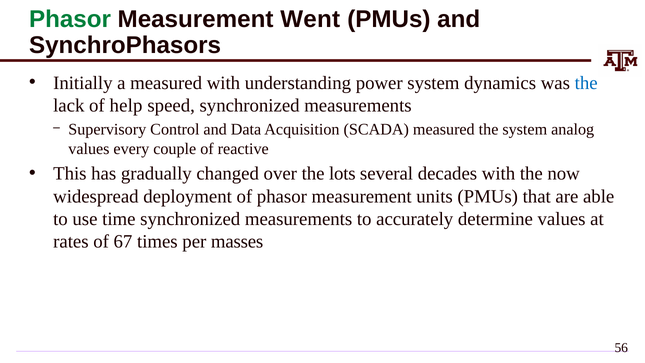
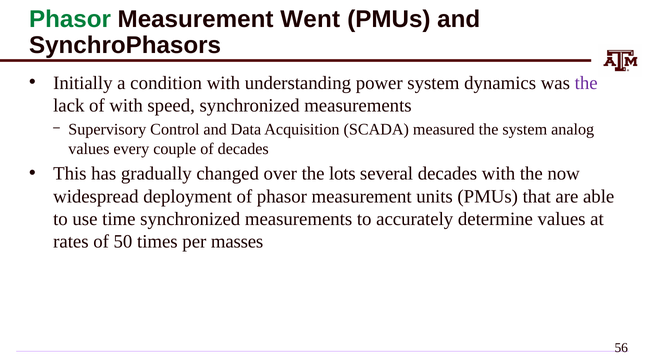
a measured: measured -> condition
the at (586, 83) colour: blue -> purple
of help: help -> with
of reactive: reactive -> decades
67: 67 -> 50
